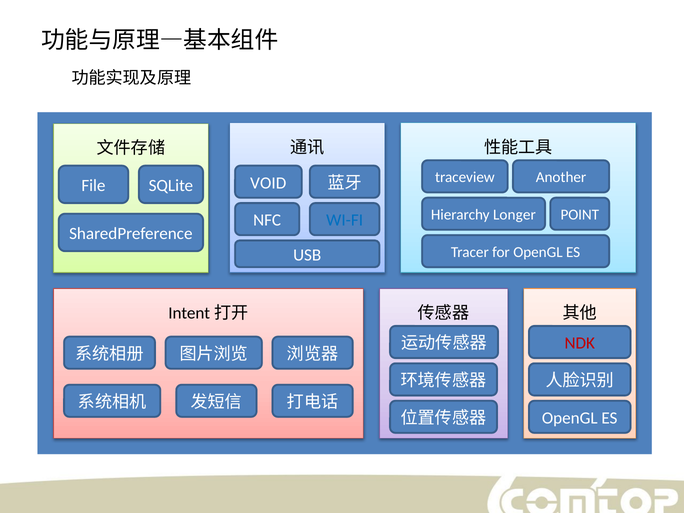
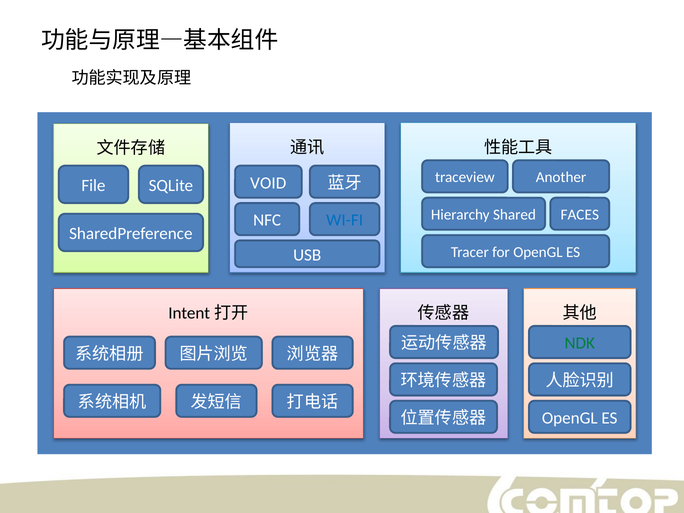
Longer: Longer -> Shared
POINT: POINT -> FACES
NDK colour: red -> green
